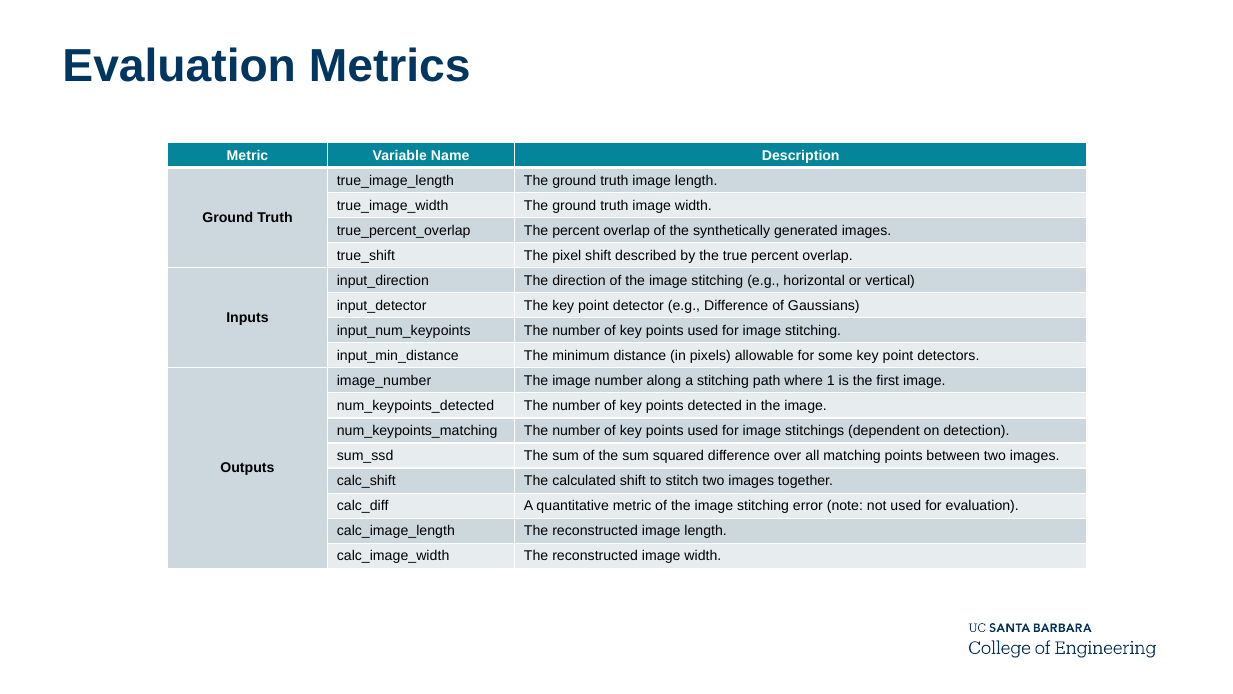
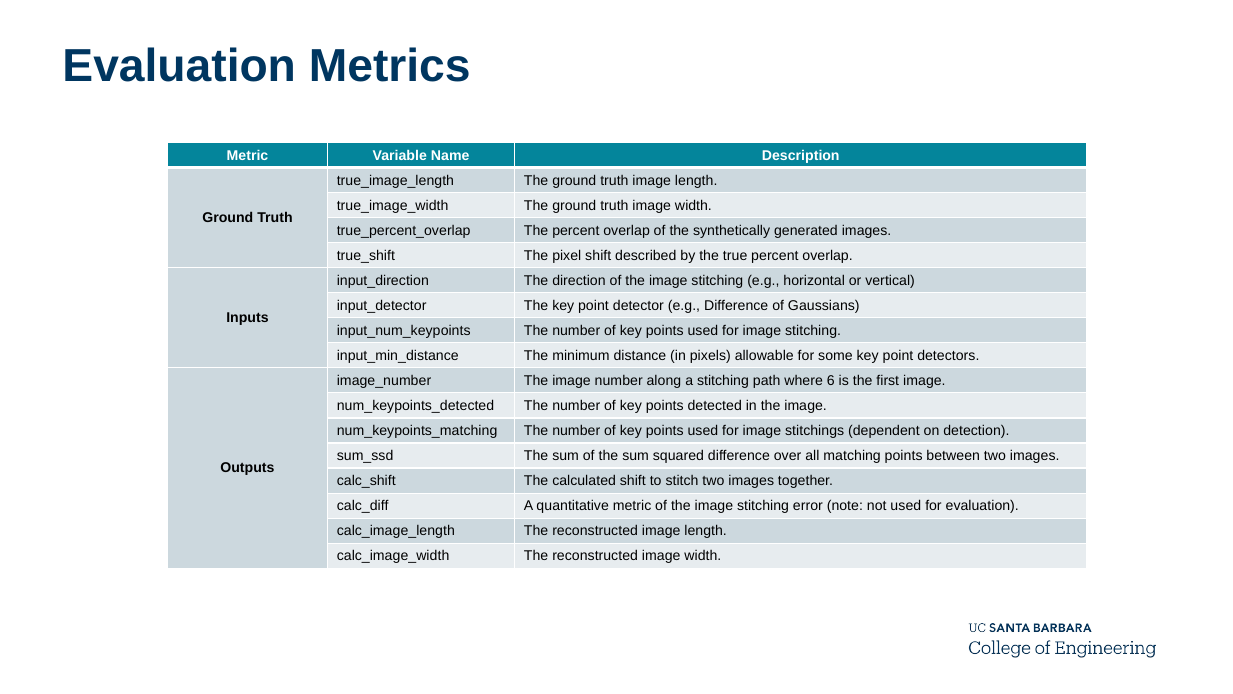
1: 1 -> 6
